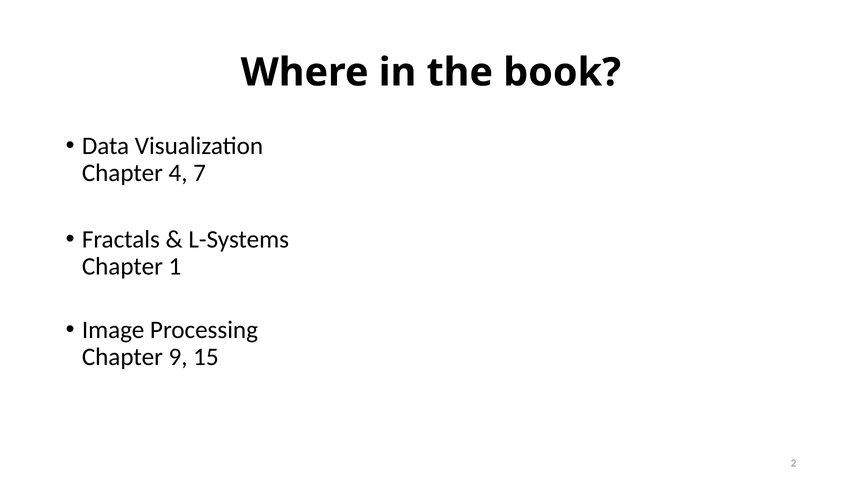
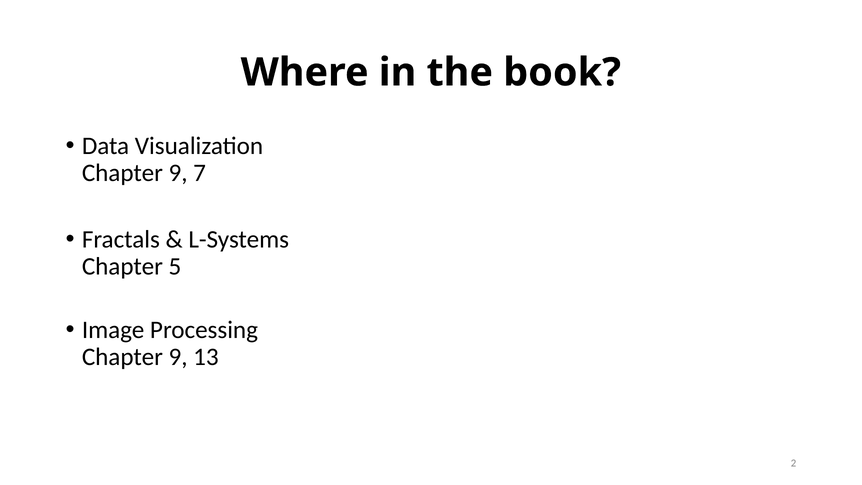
4 at (178, 173): 4 -> 9
1: 1 -> 5
15: 15 -> 13
